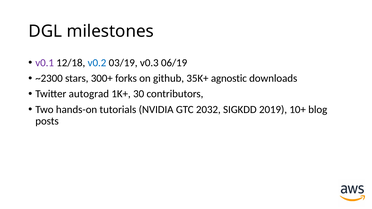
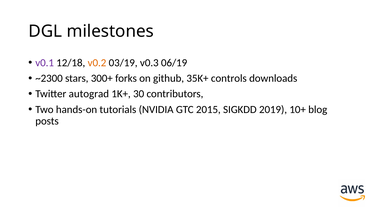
v0.2 colour: blue -> orange
agnostic: agnostic -> controls
2032: 2032 -> 2015
